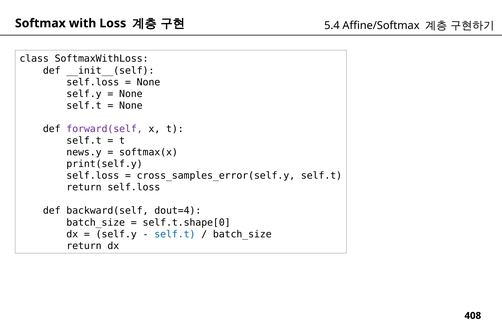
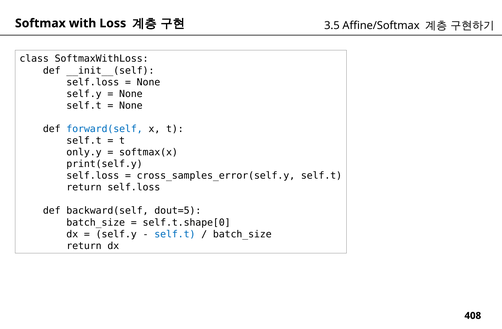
5.4: 5.4 -> 3.5
forward(self colour: purple -> blue
news.y: news.y -> only.y
dout=4: dout=4 -> dout=5
